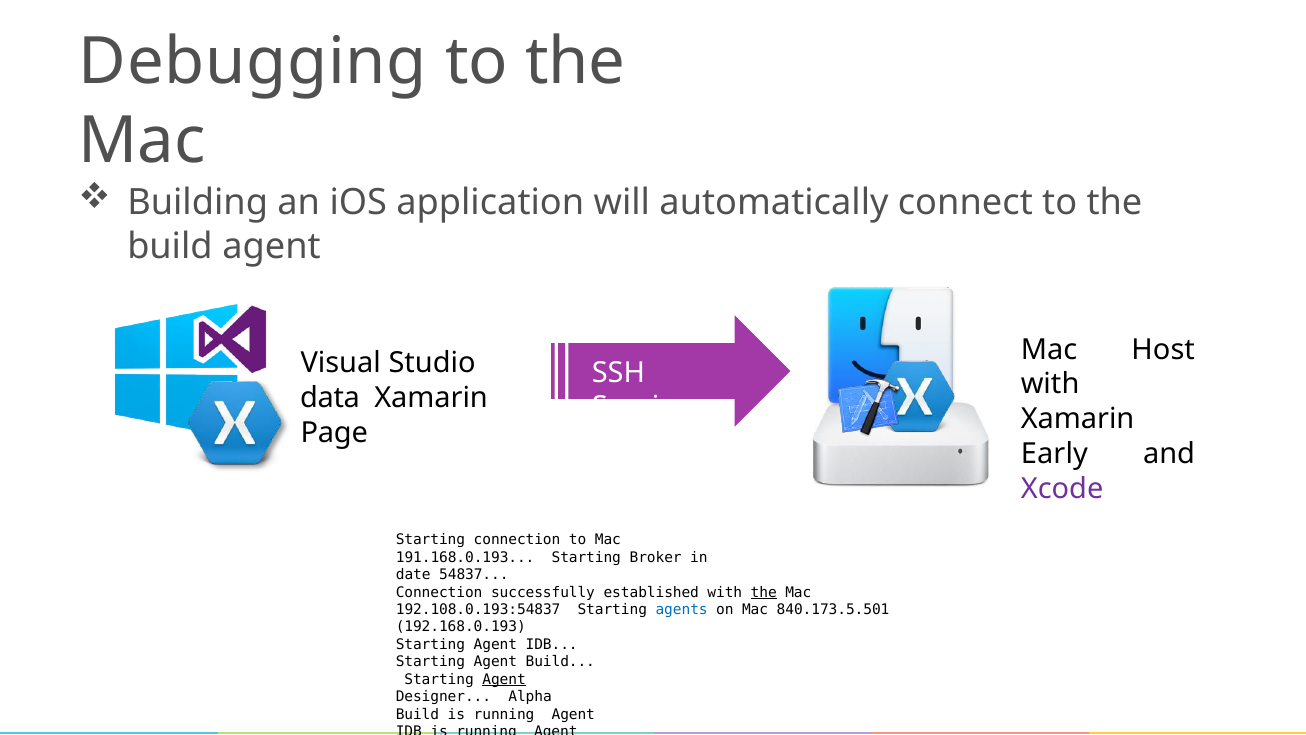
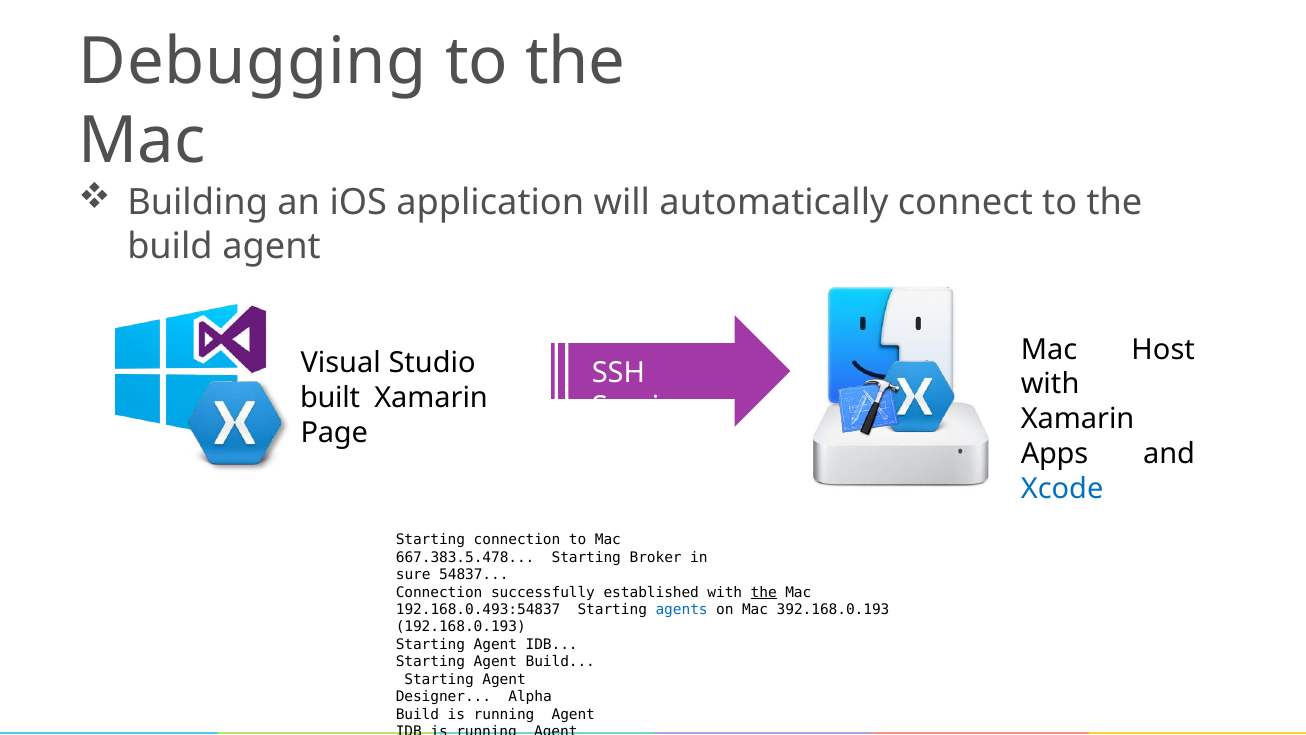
data: data -> built
Early: Early -> Apps
Xcode colour: purple -> blue
191.168.0.193: 191.168.0.193 -> 667.383.5.478
date: date -> sure
192.108.0.193:54837: 192.108.0.193:54837 -> 192.168.0.493:54837
840.173.5.501: 840.173.5.501 -> 392.168.0.193
Agent at (504, 679) underline: present -> none
